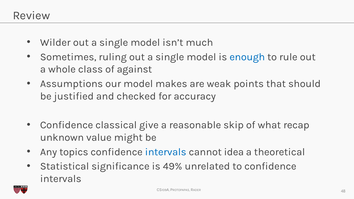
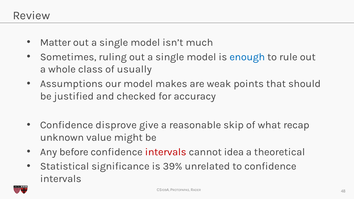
Wilder: Wilder -> Matter
against: against -> usually
classical: classical -> disprove
topics: topics -> before
intervals at (166, 152) colour: blue -> red
49%: 49% -> 39%
